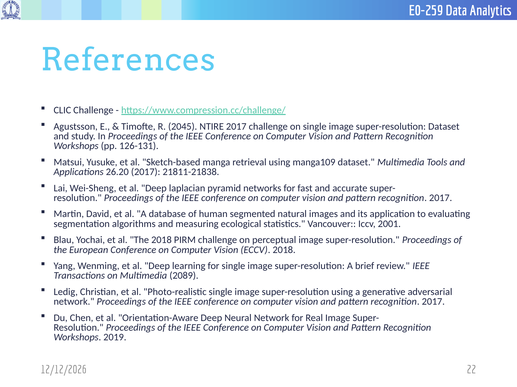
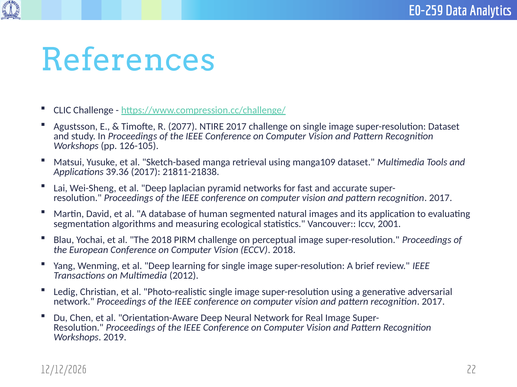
2045: 2045 -> 2077
126-131: 126-131 -> 126-105
26.20: 26.20 -> 39.36
2089: 2089 -> 2012
